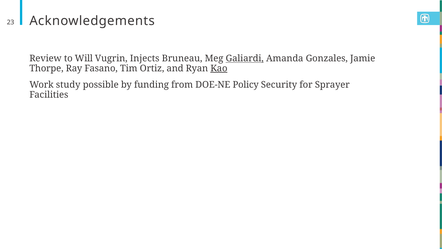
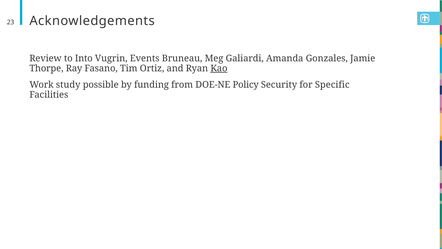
Will: Will -> Into
Injects: Injects -> Events
Galiardi underline: present -> none
Sprayer: Sprayer -> Specific
